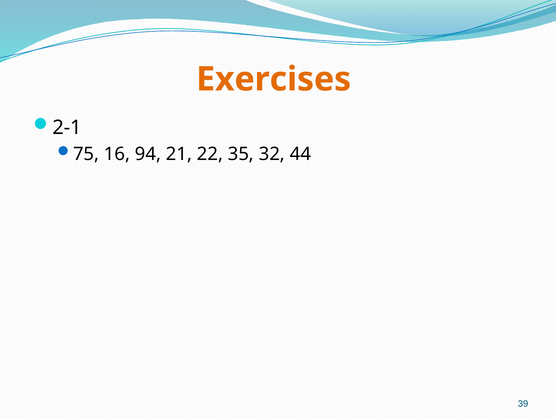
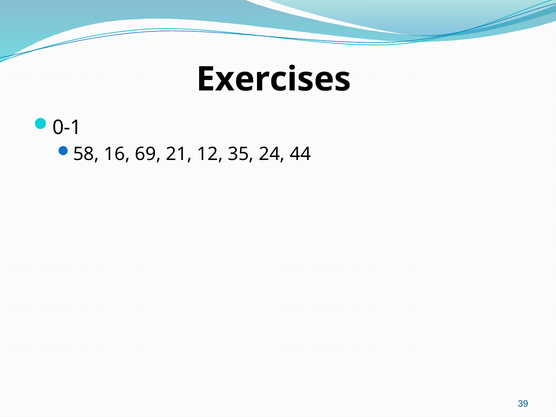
Exercises colour: orange -> black
2-1: 2-1 -> 0-1
75: 75 -> 58
94: 94 -> 69
22: 22 -> 12
32: 32 -> 24
